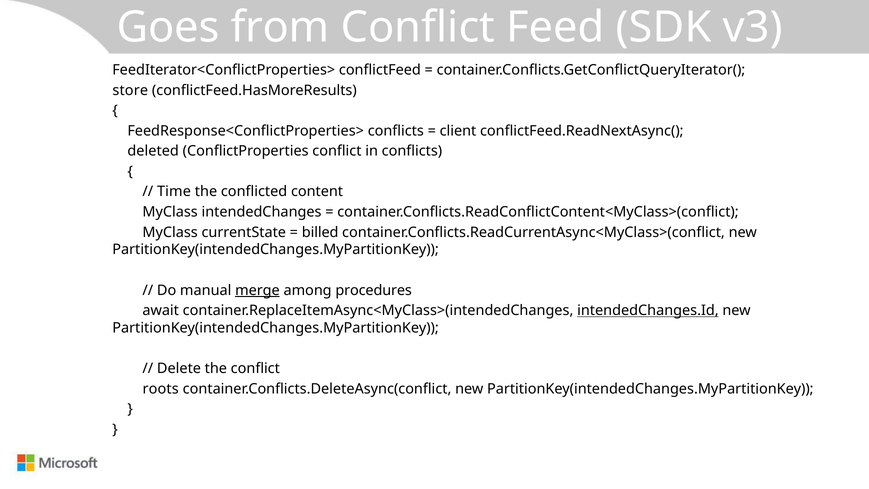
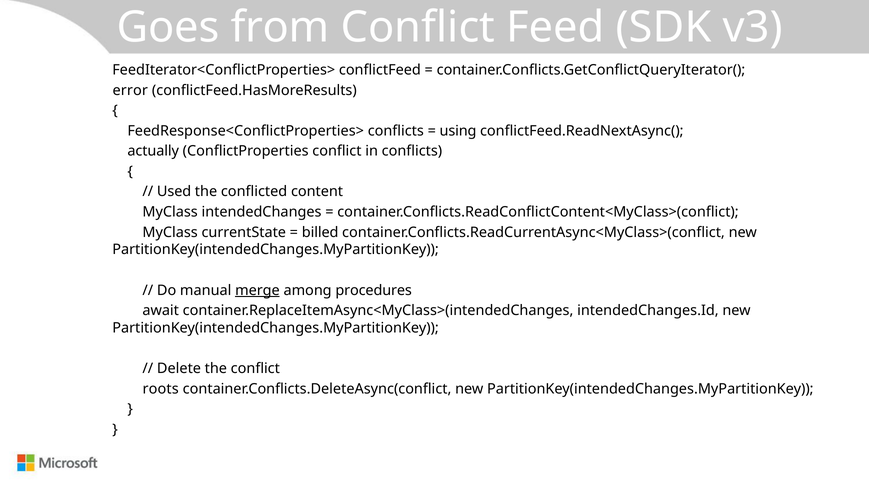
store: store -> error
client: client -> using
deleted: deleted -> actually
Time: Time -> Used
intendedChanges.Id underline: present -> none
